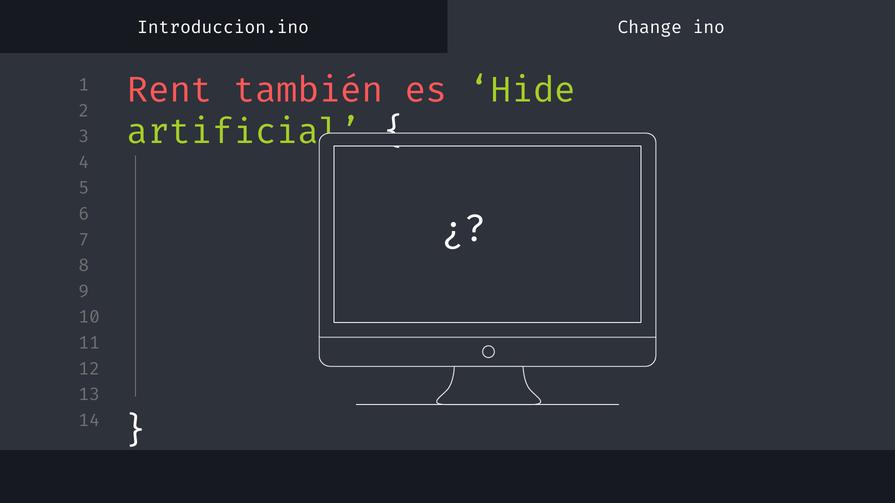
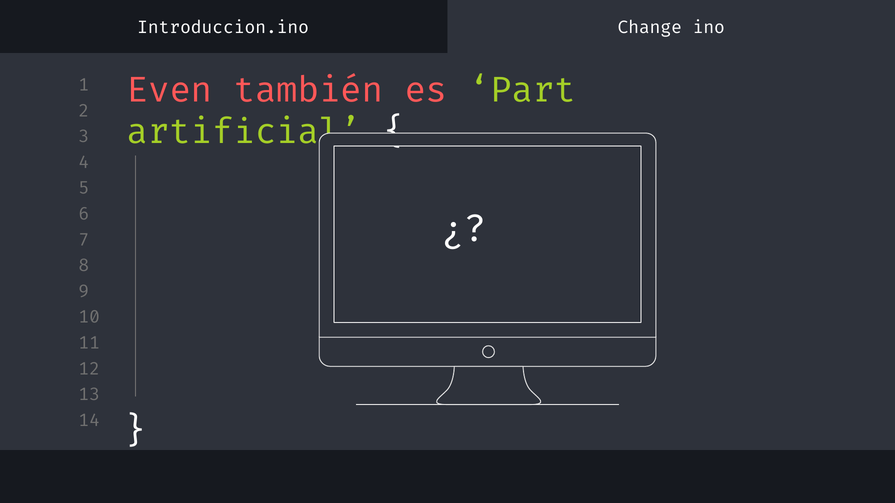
Rent: Rent -> Even
Hide: Hide -> Part
